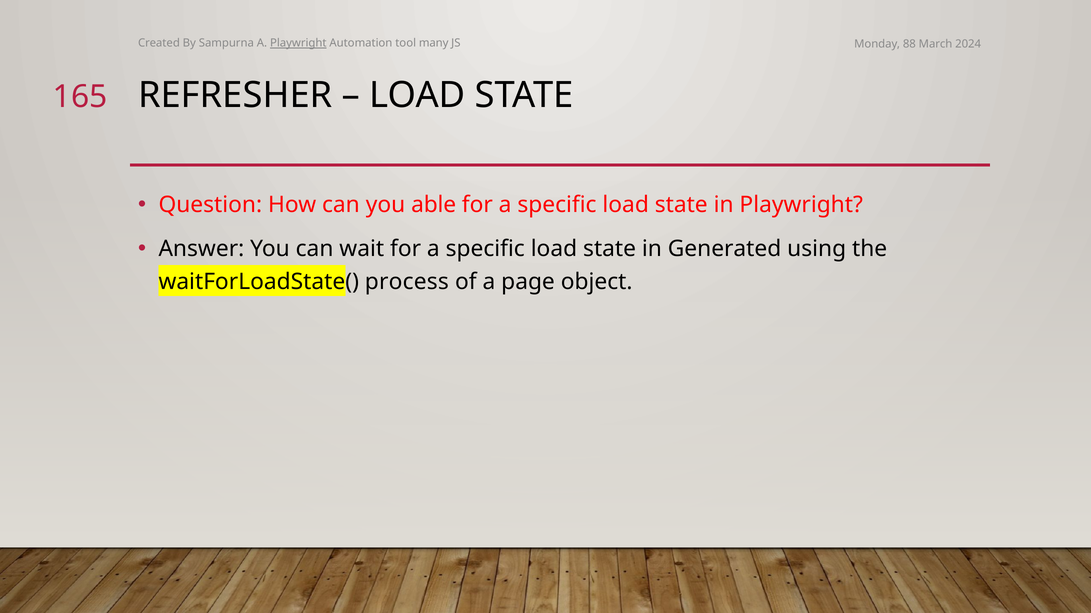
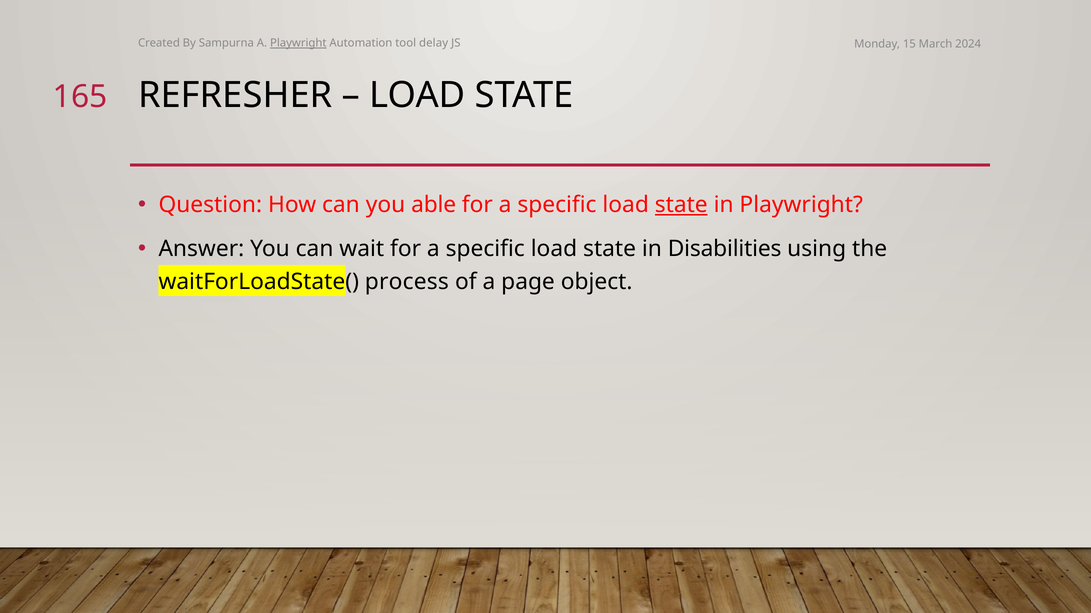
many: many -> delay
88: 88 -> 15
state at (681, 205) underline: none -> present
Generated: Generated -> Disabilities
